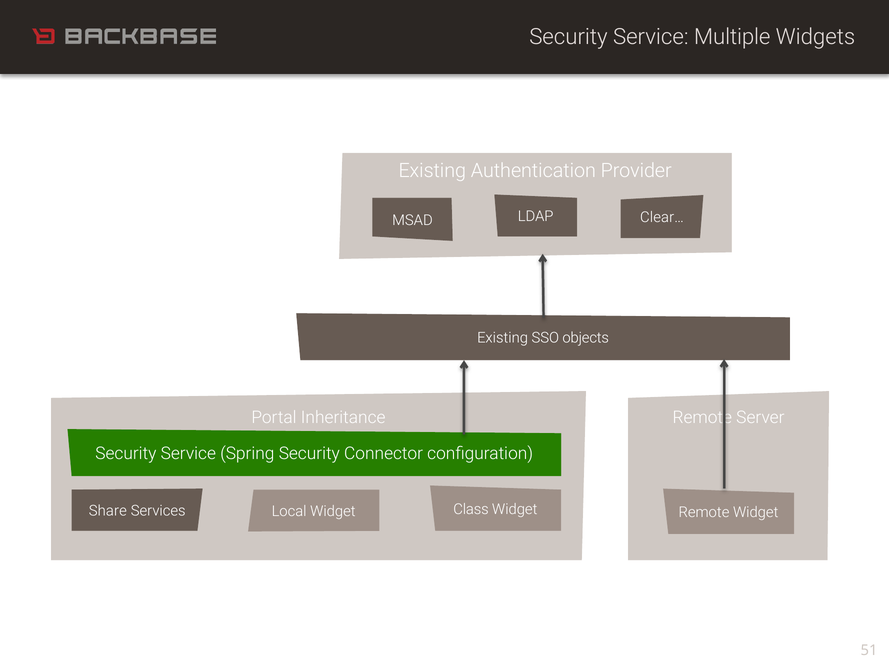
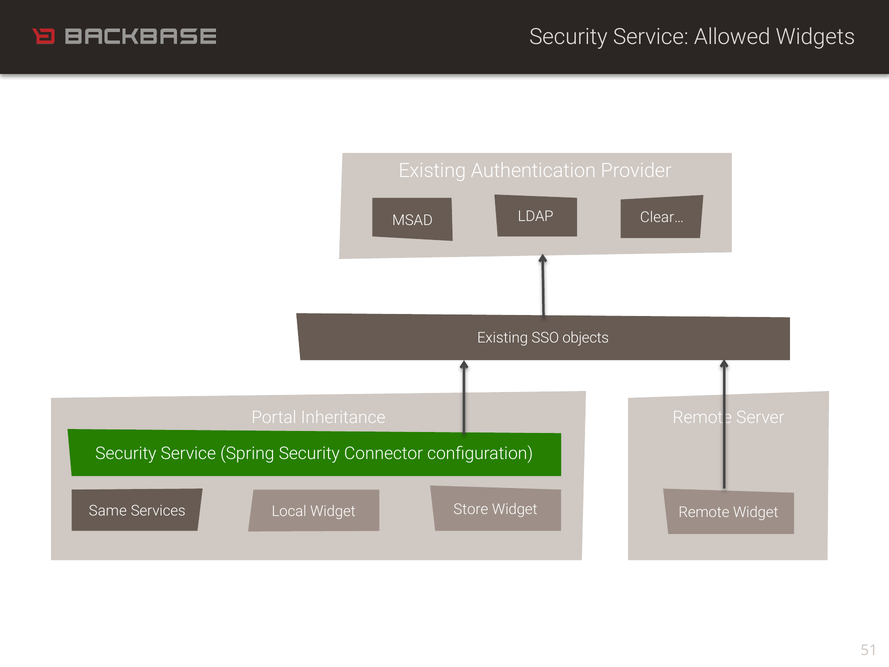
Multiple: Multiple -> Allowed
Share: Share -> Same
Class: Class -> Store
